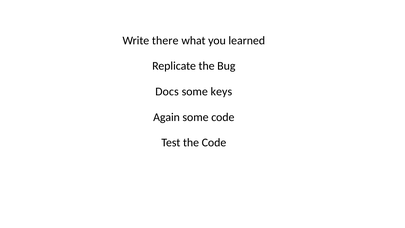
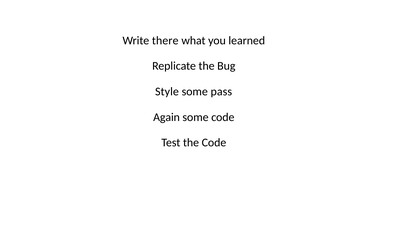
Docs: Docs -> Style
keys: keys -> pass
